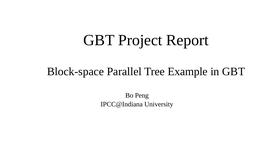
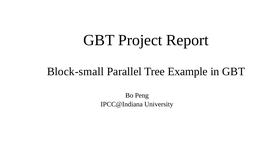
Block-space: Block-space -> Block-small
